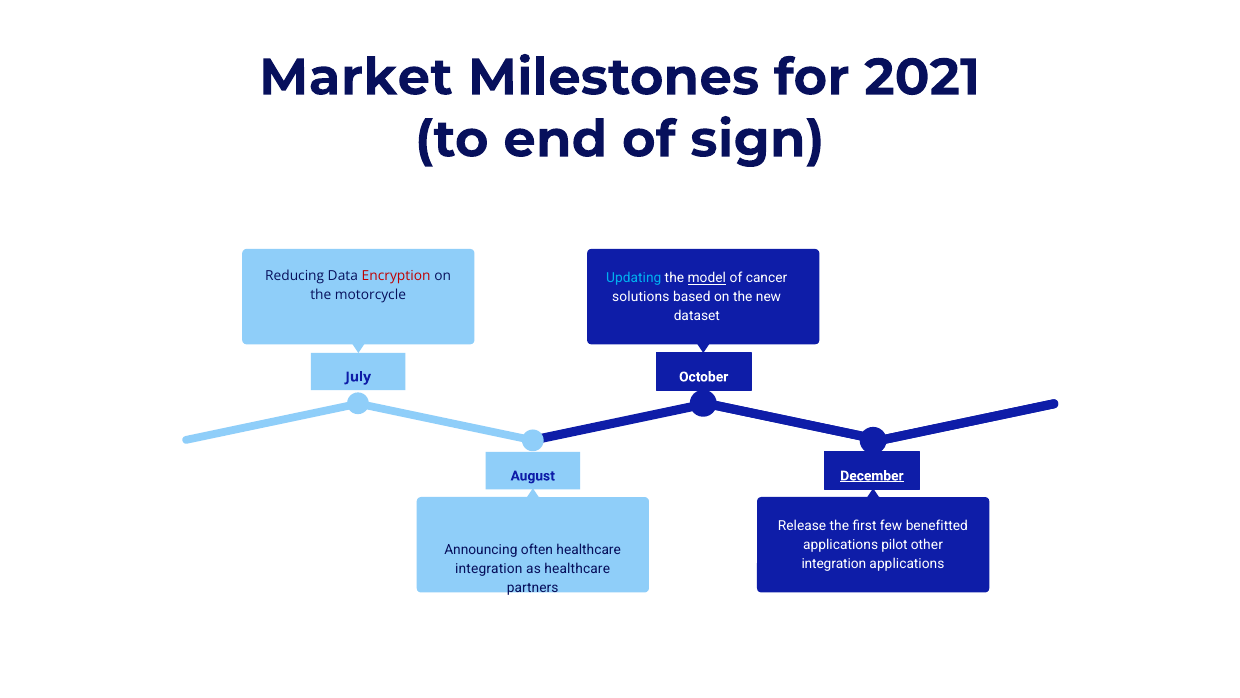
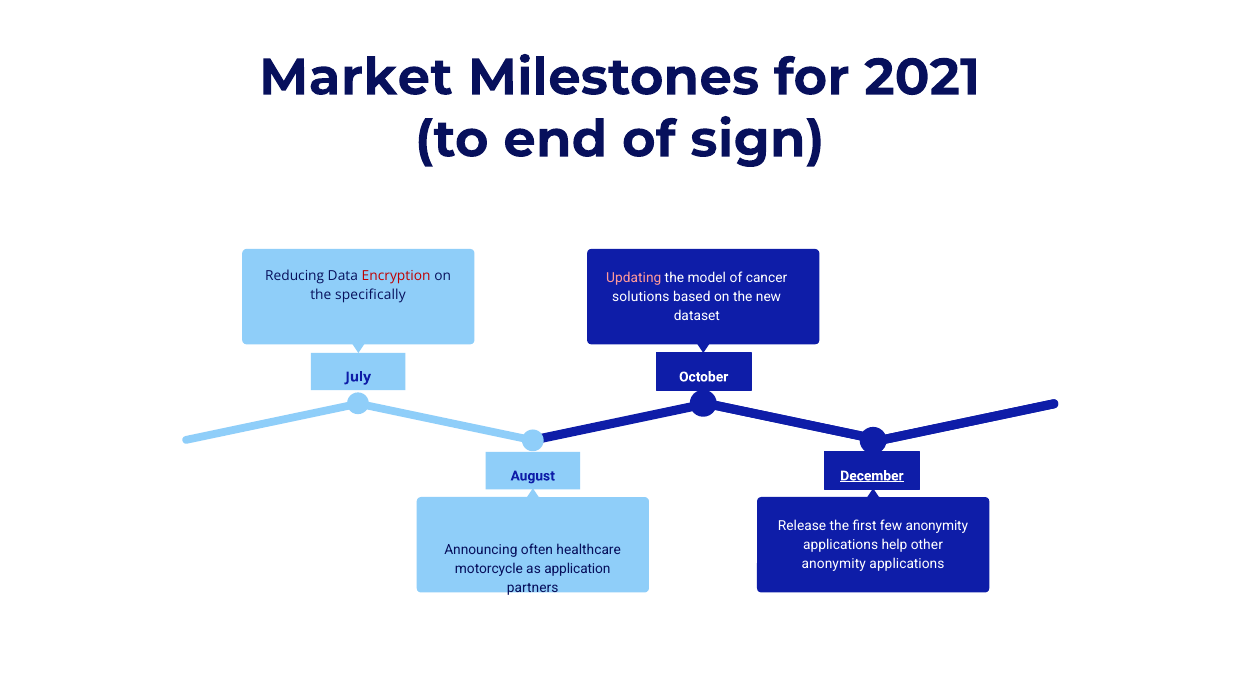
Updating colour: light blue -> pink
model underline: present -> none
motorcycle: motorcycle -> specifically
few benefitted: benefitted -> anonymity
pilot: pilot -> help
integration at (834, 564): integration -> anonymity
integration at (489, 569): integration -> motorcycle
as healthcare: healthcare -> application
